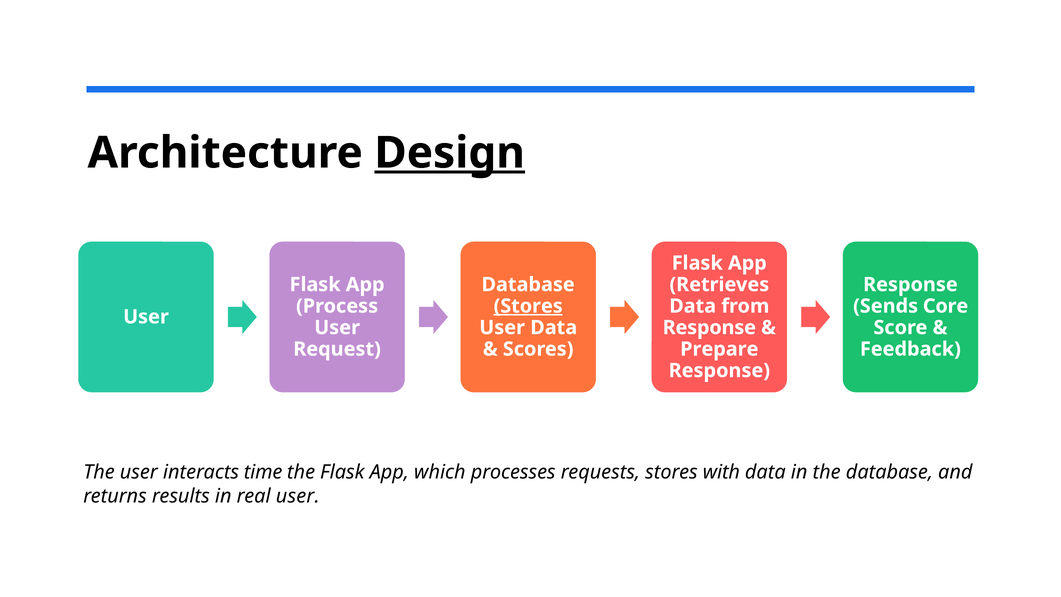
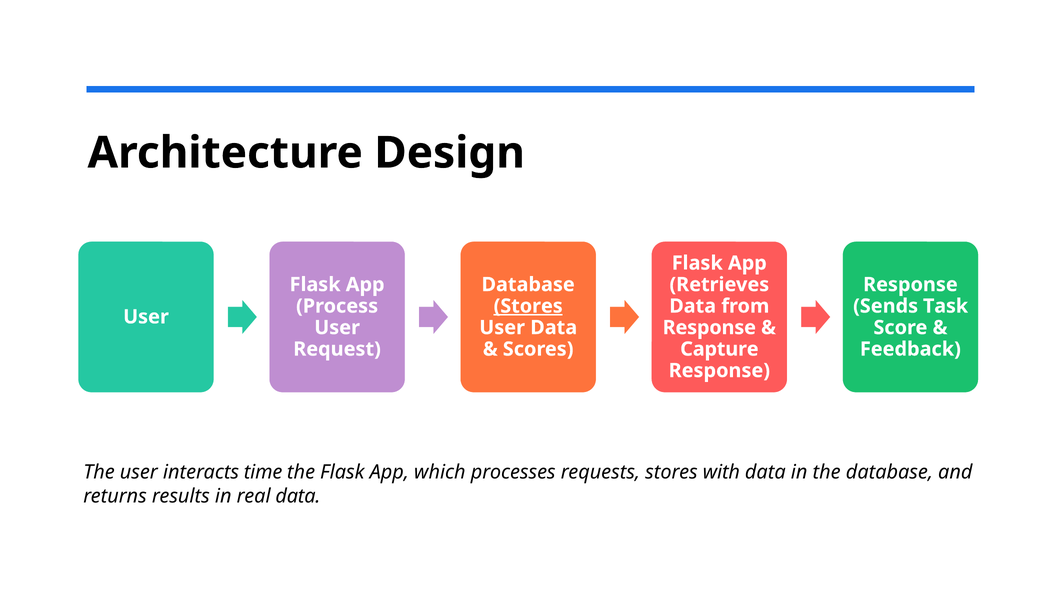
Design underline: present -> none
Core: Core -> Task
Prepare: Prepare -> Capture
real user: user -> data
